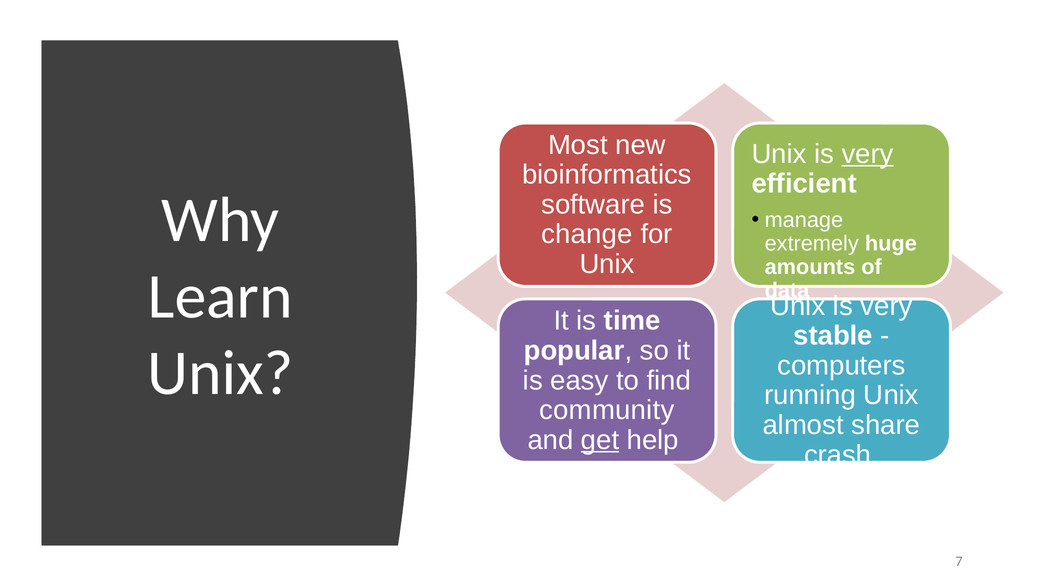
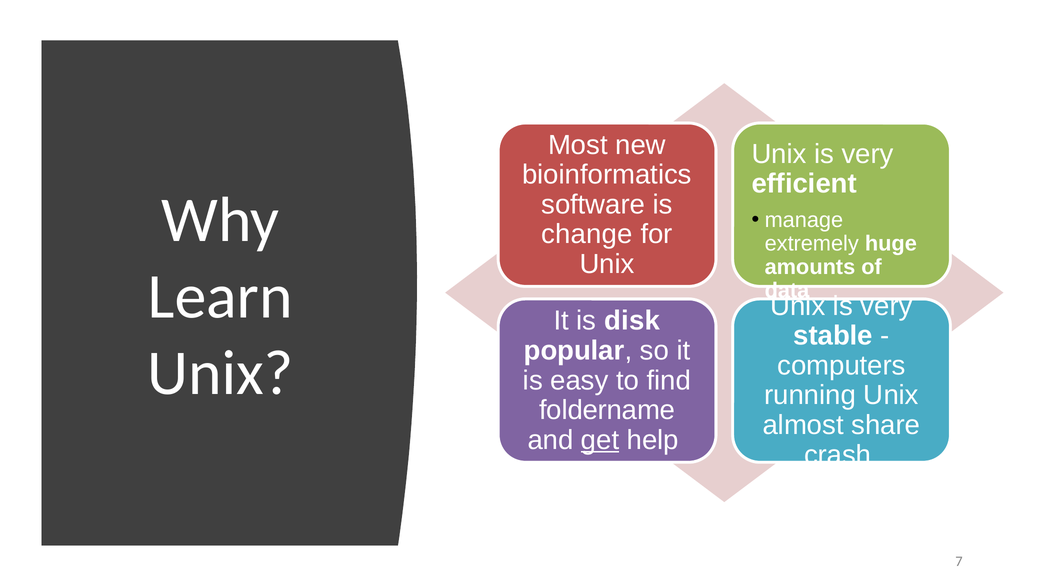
very at (868, 154) underline: present -> none
time: time -> disk
community: community -> foldername
